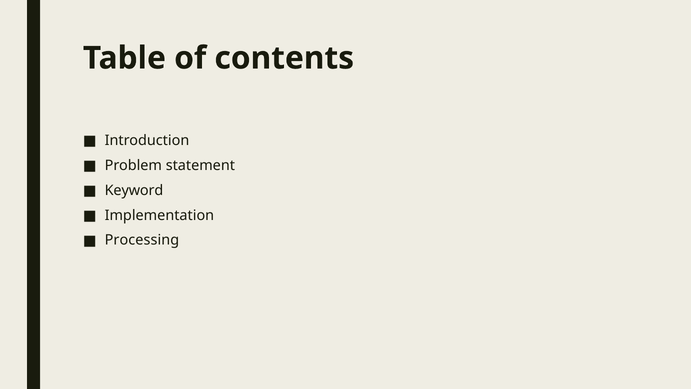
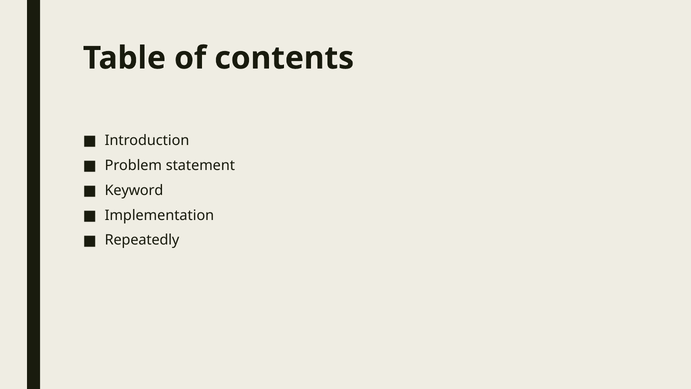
Processing: Processing -> Repeatedly
